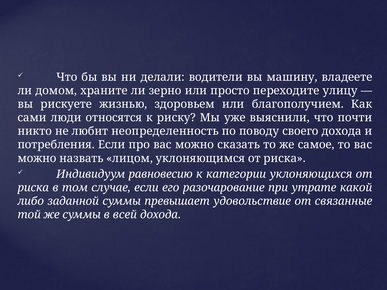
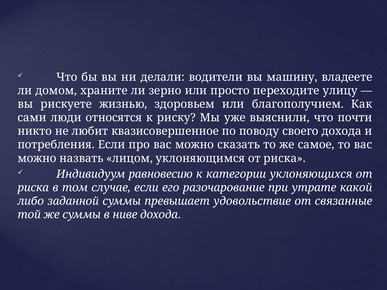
неопределенность: неопределенность -> квазисовершенное
всей: всей -> ниве
